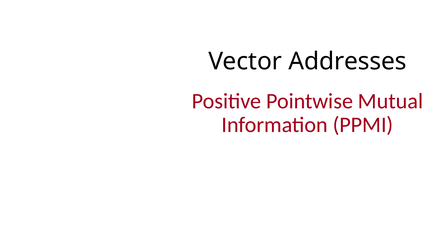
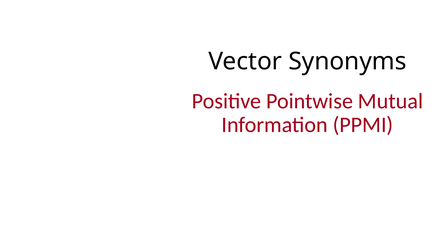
Addresses: Addresses -> Synonyms
